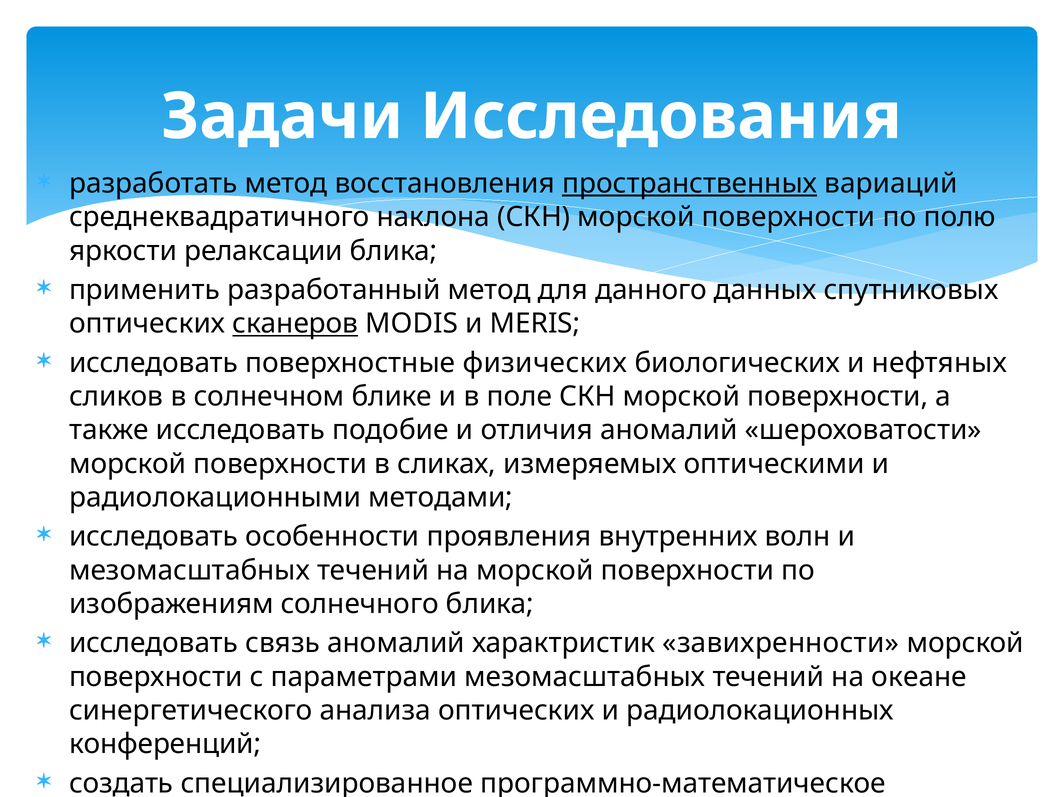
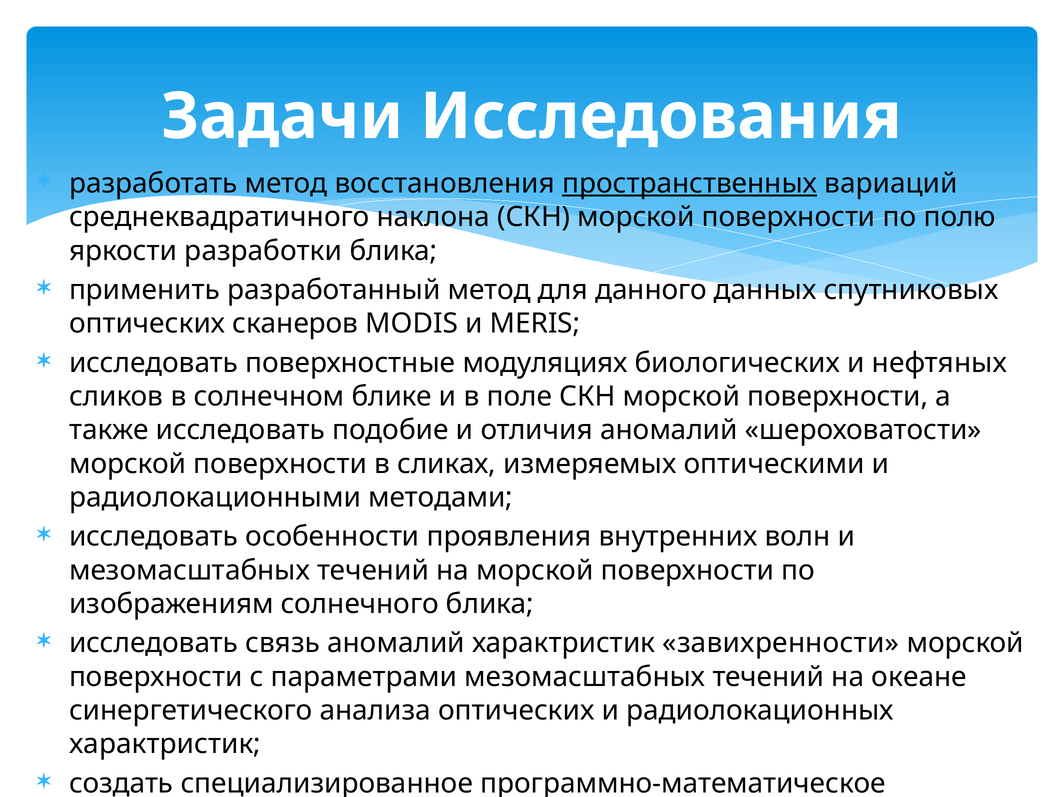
релаксации: релаксации -> разработки
сканеров underline: present -> none
физических: физических -> модуляциях
конференций at (165, 744): конференций -> характристик
